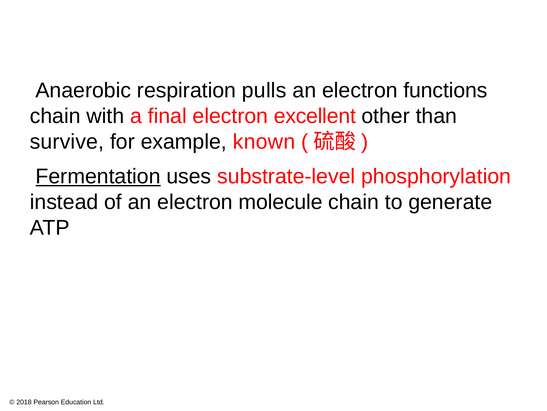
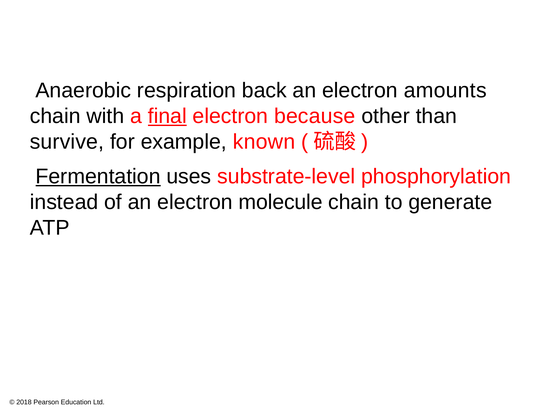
pulls: pulls -> back
functions: functions -> amounts
final underline: none -> present
excellent: excellent -> because
